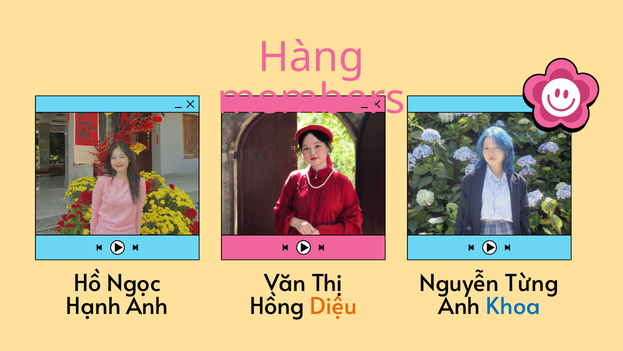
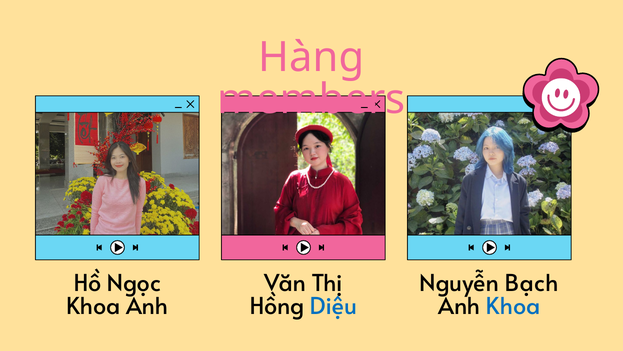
Từng: Từng -> Bạch
Hạnh at (93, 306): Hạnh -> Khoa
Diệu colour: orange -> blue
